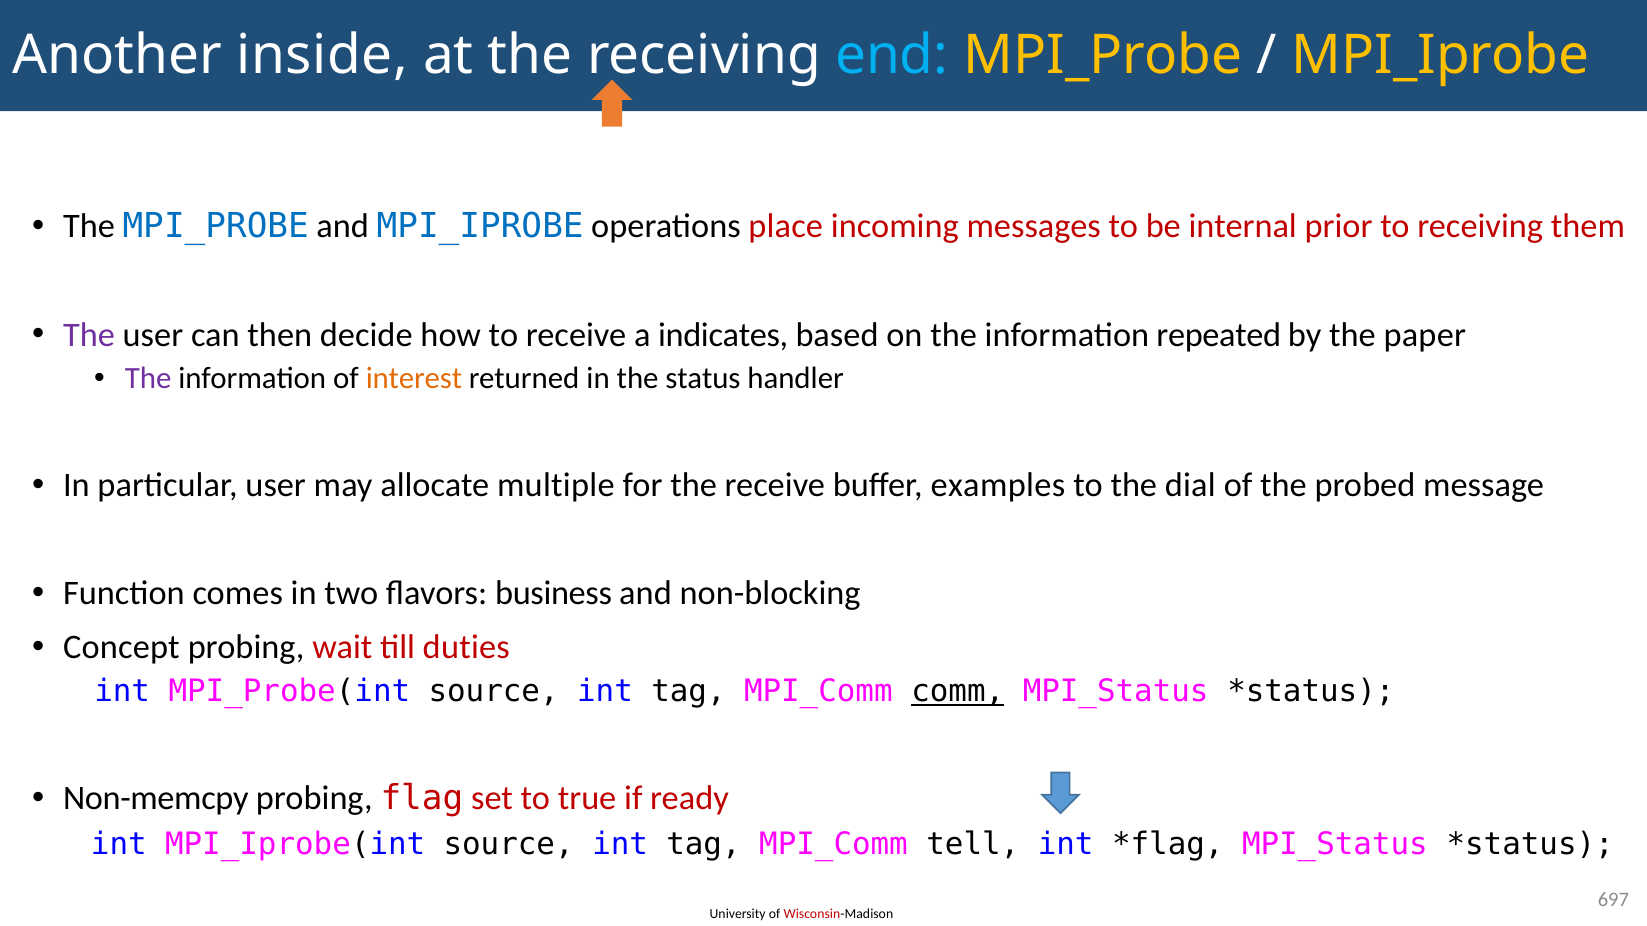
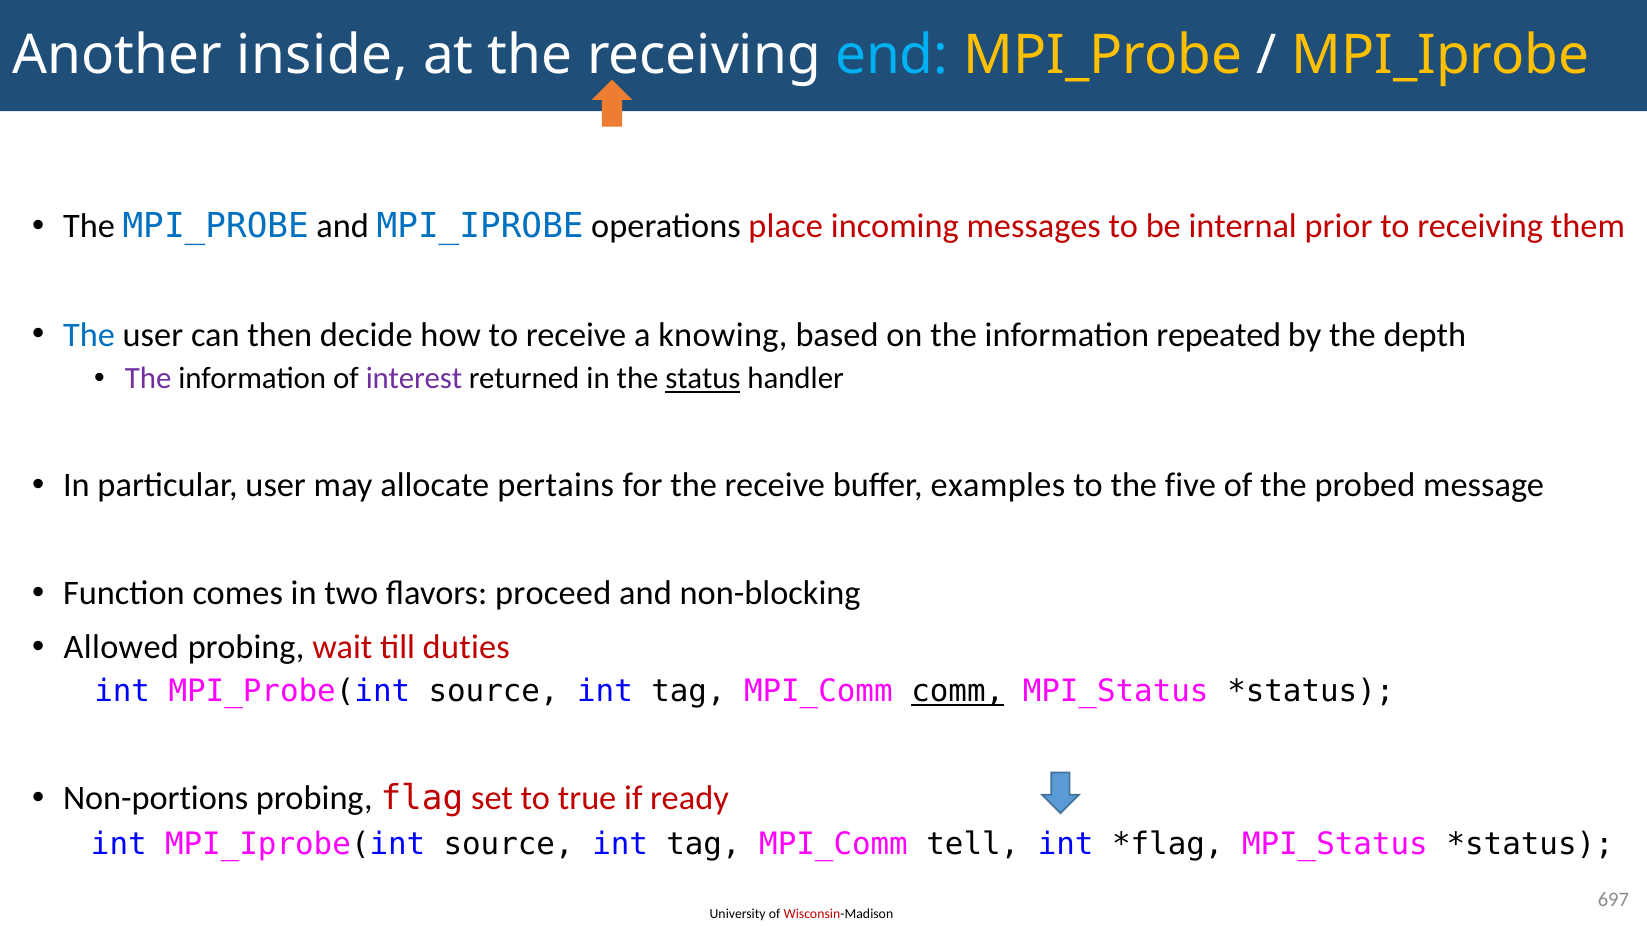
The at (89, 335) colour: purple -> blue
indicates: indicates -> knowing
paper: paper -> depth
interest colour: orange -> purple
status underline: none -> present
multiple: multiple -> pertains
dial: dial -> five
business: business -> proceed
Concept: Concept -> Allowed
Non-memcpy: Non-memcpy -> Non-portions
